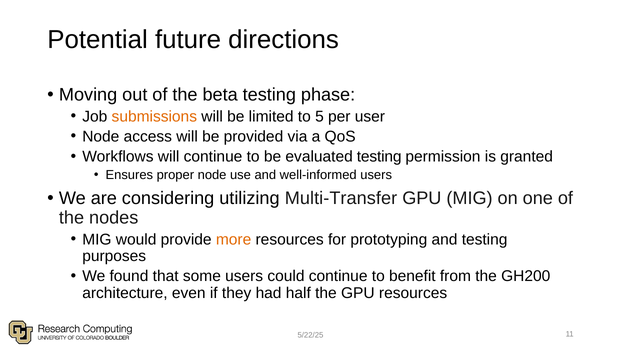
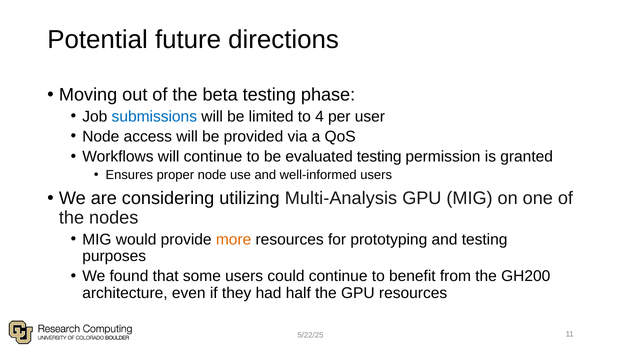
submissions colour: orange -> blue
5: 5 -> 4
Multi-Transfer: Multi-Transfer -> Multi-Analysis
